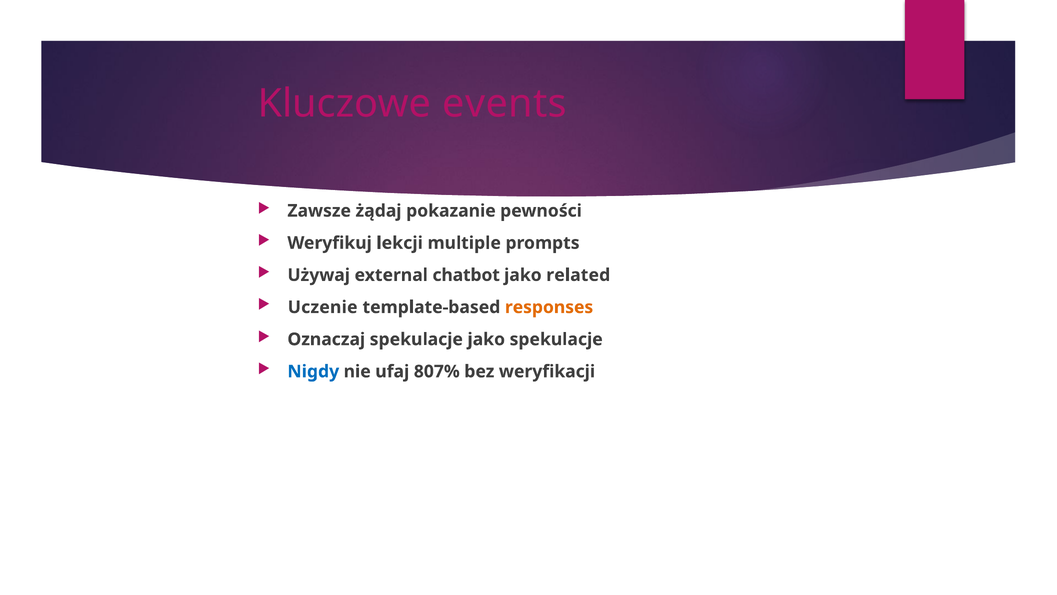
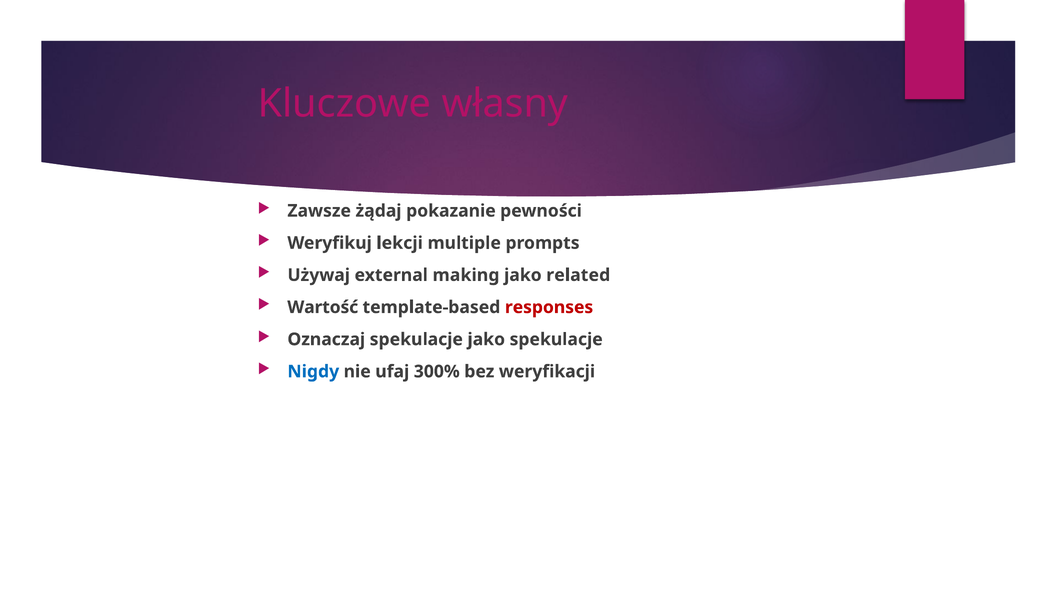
events: events -> własny
chatbot: chatbot -> making
Uczenie: Uczenie -> Wartość
responses colour: orange -> red
807%: 807% -> 300%
